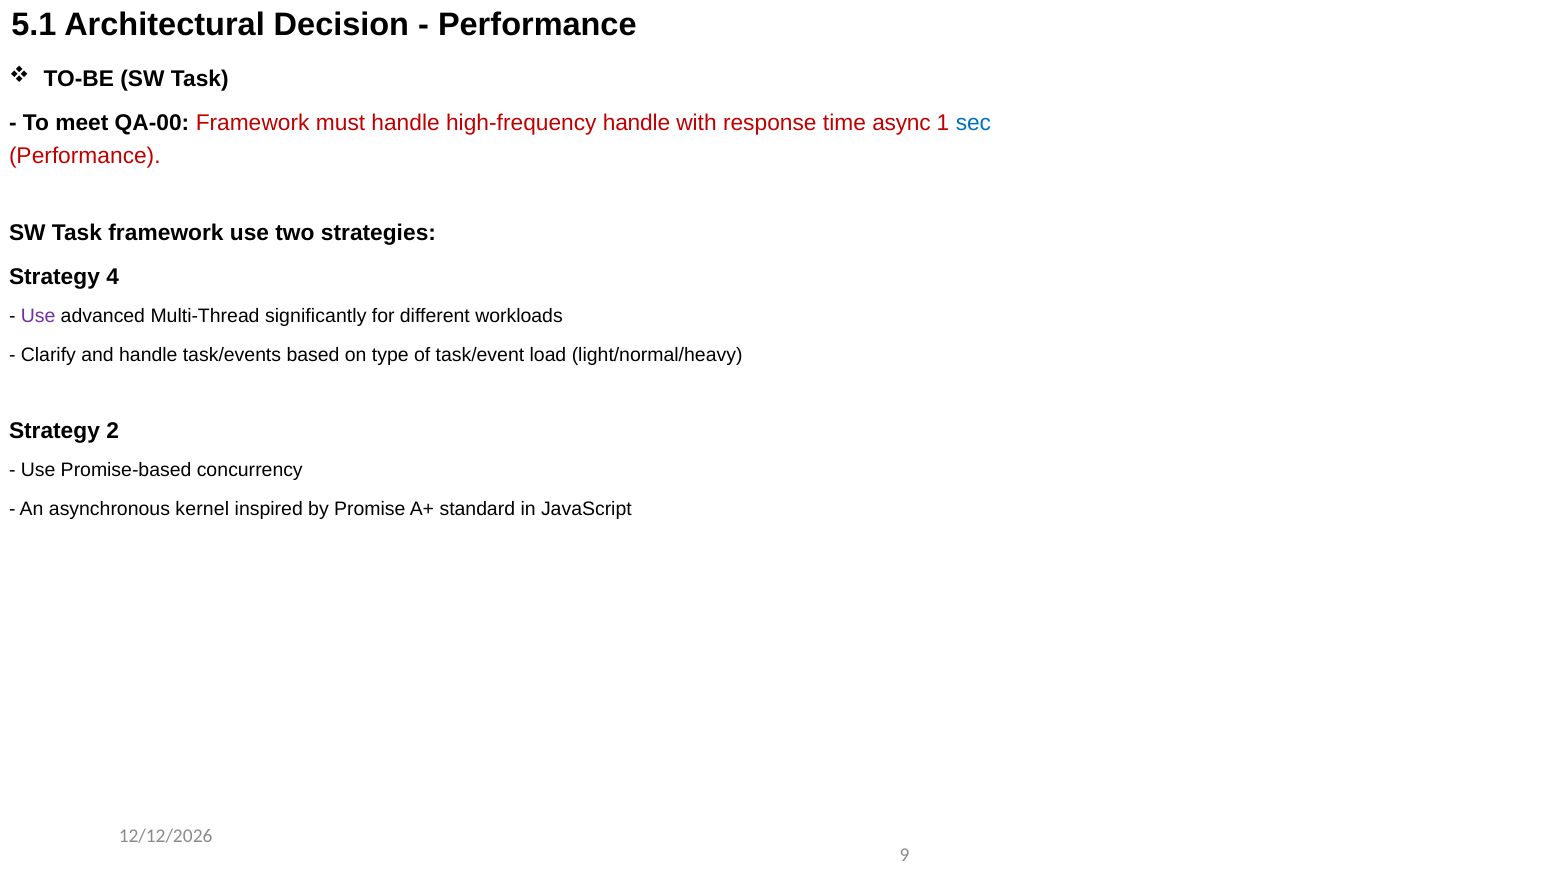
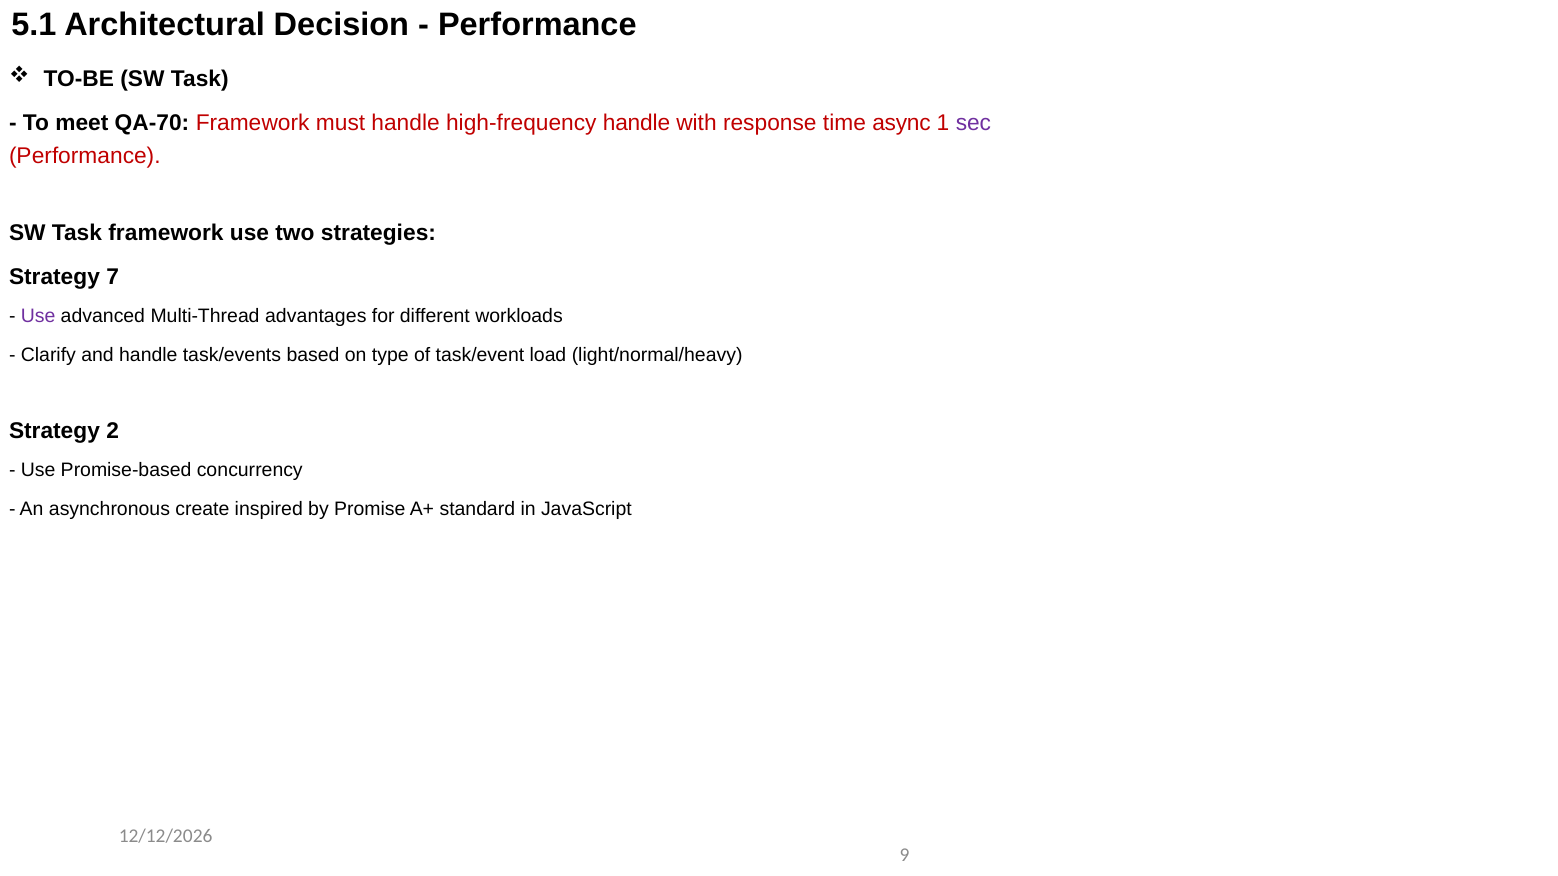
QA-00: QA-00 -> QA-70
sec colour: blue -> purple
4: 4 -> 7
significantly: significantly -> advantages
kernel: kernel -> create
